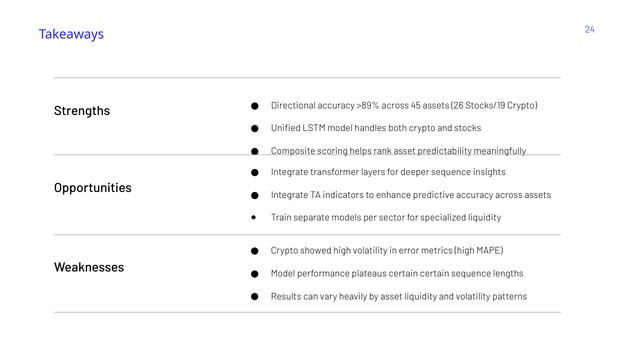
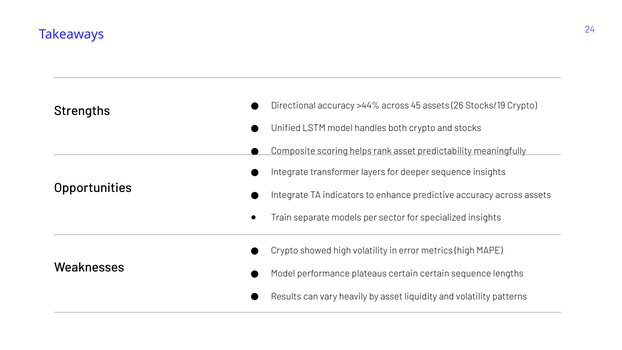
>89%: >89% -> >44%
specialized liquidity: liquidity -> insights
